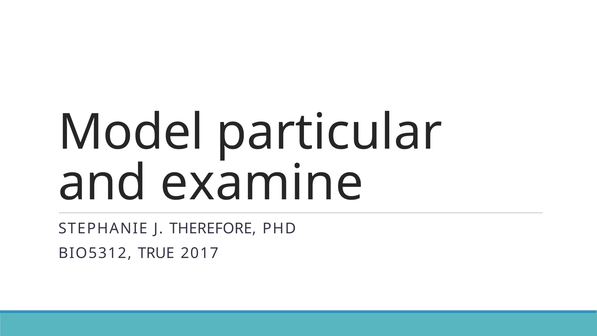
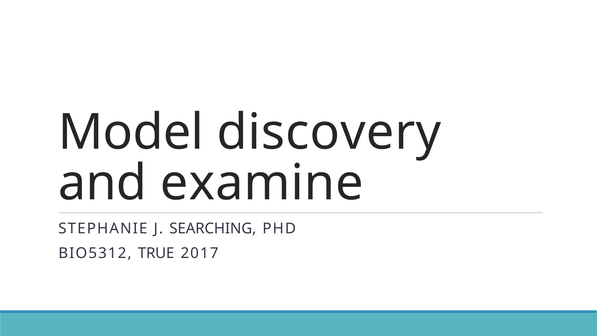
particular: particular -> discovery
THEREFORE: THEREFORE -> SEARCHING
